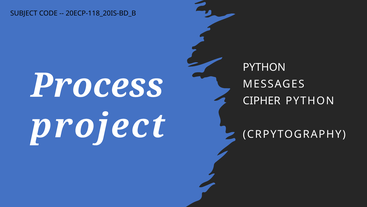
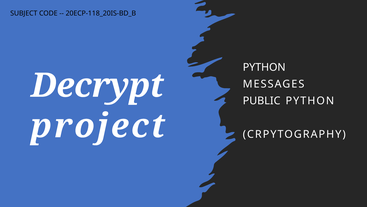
Process: Process -> Decrypt
CIPHER: CIPHER -> PUBLIC
